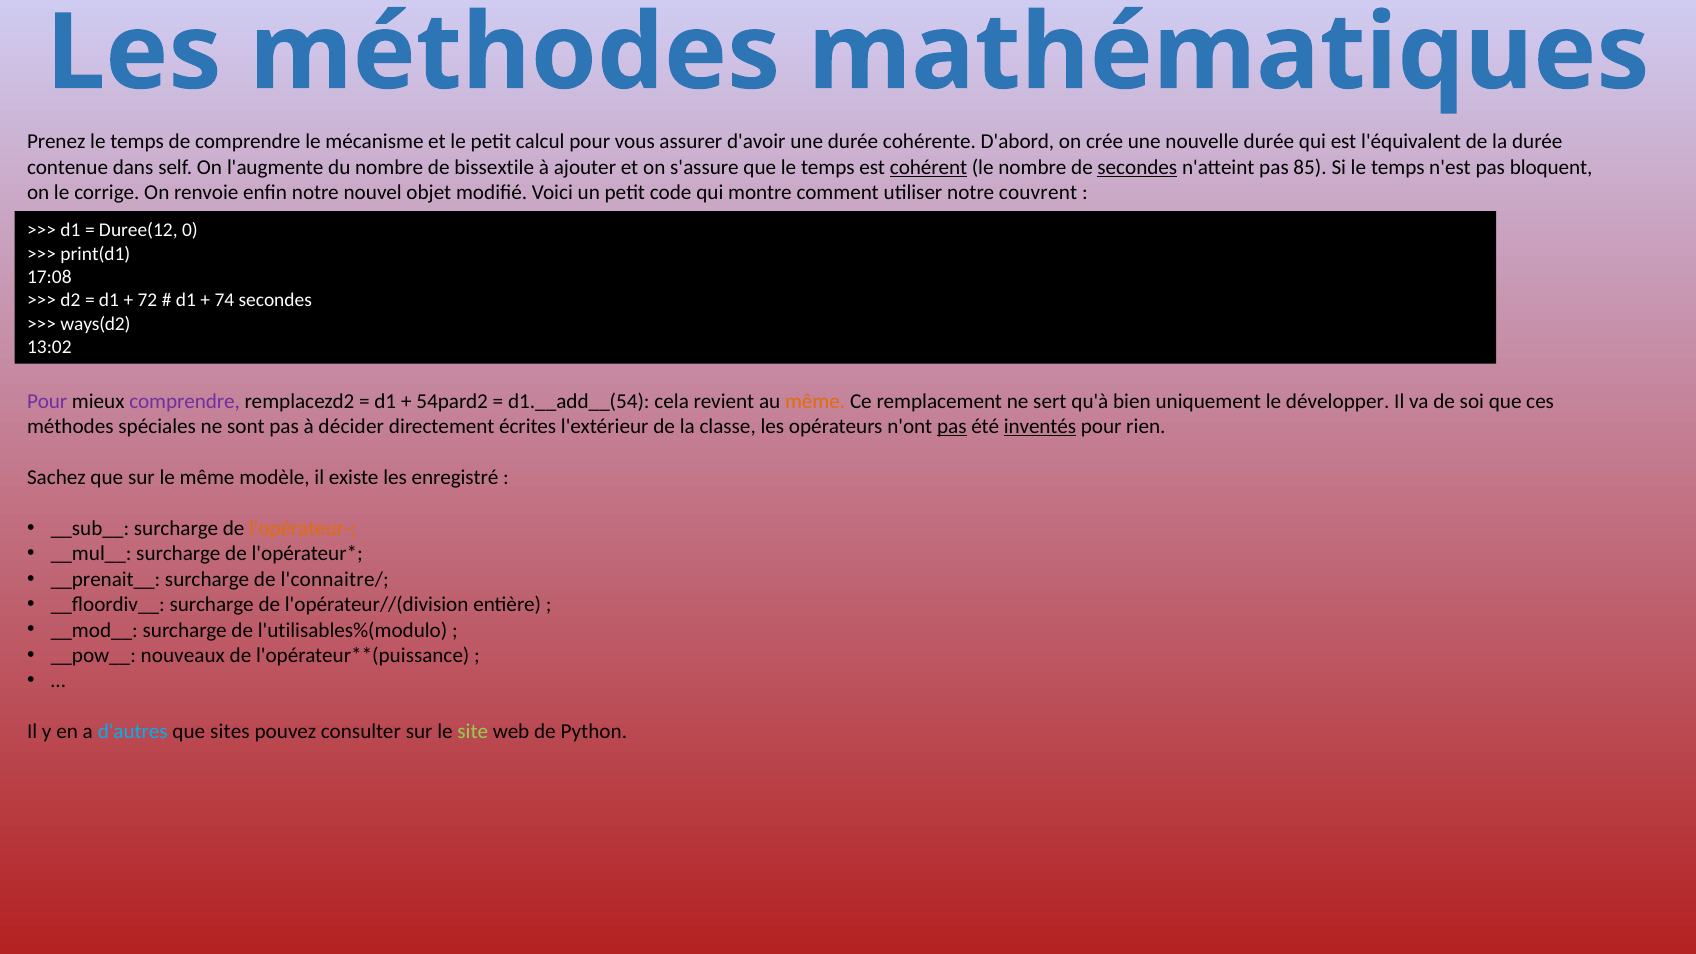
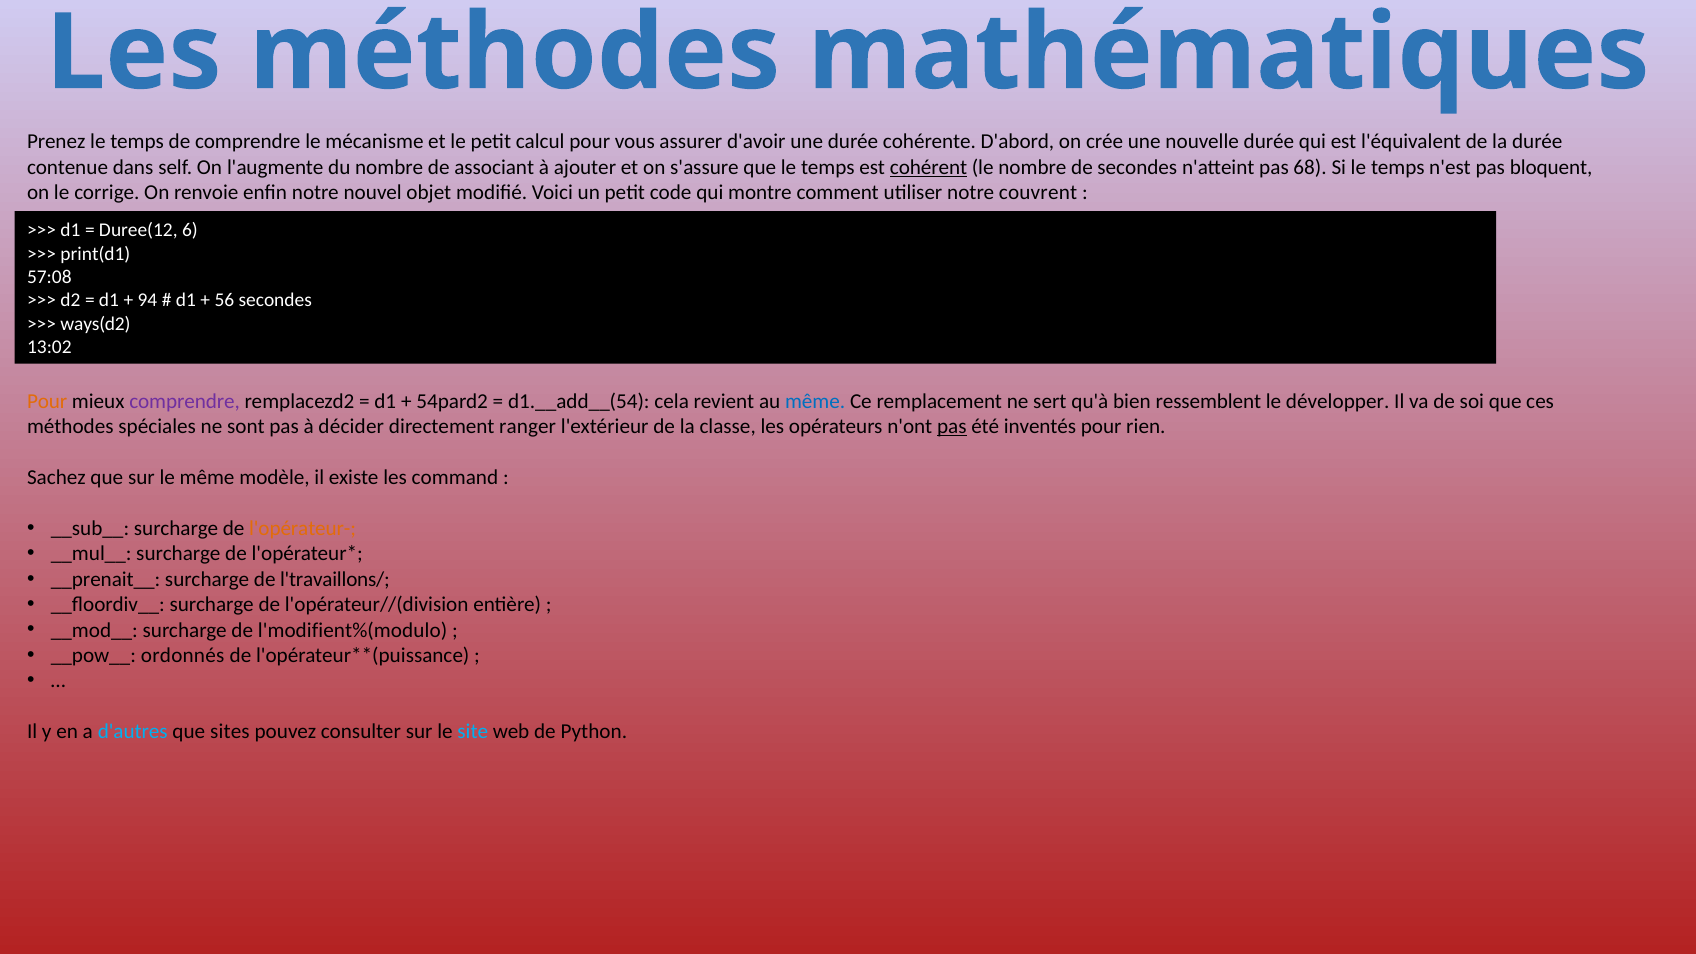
bissextile: bissextile -> associant
secondes at (1137, 167) underline: present -> none
85: 85 -> 68
0: 0 -> 6
17:08: 17:08 -> 57:08
72: 72 -> 94
74: 74 -> 56
Pour at (47, 401) colour: purple -> orange
même at (815, 401) colour: orange -> blue
uniquement: uniquement -> ressemblent
écrites: écrites -> ranger
inventés underline: present -> none
enregistré: enregistré -> command
l'connaitre/: l'connaitre/ -> l'travaillons/
l'utilisables%(modulo: l'utilisables%(modulo -> l'modifient%(modulo
nouveaux: nouveaux -> ordonnés
site colour: light green -> light blue
